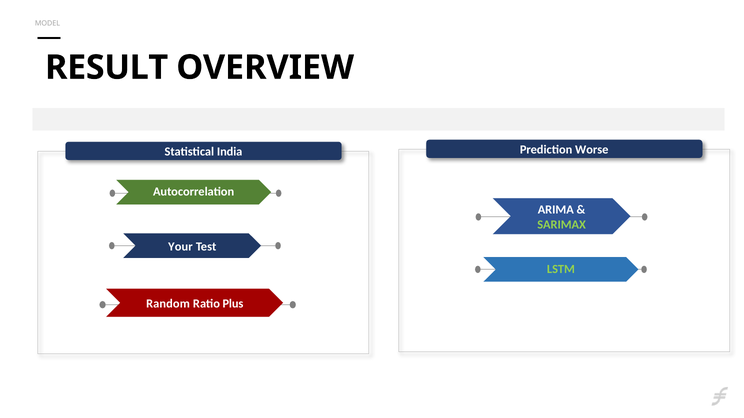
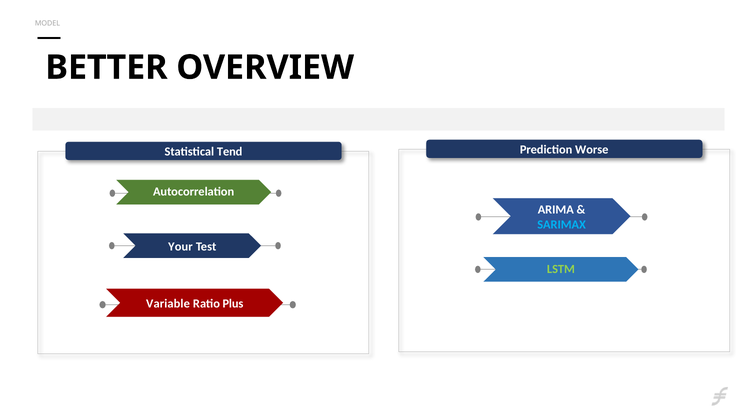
RESULT: RESULT -> BETTER
India: India -> Tend
SARIMAX colour: light green -> light blue
Random: Random -> Variable
